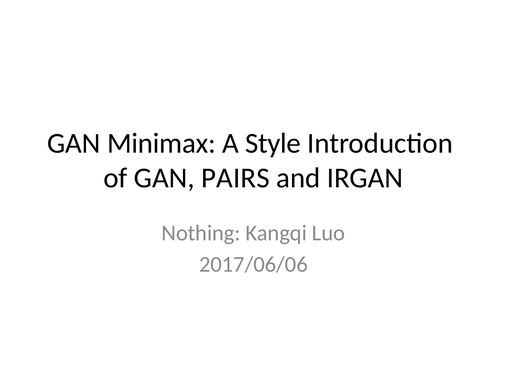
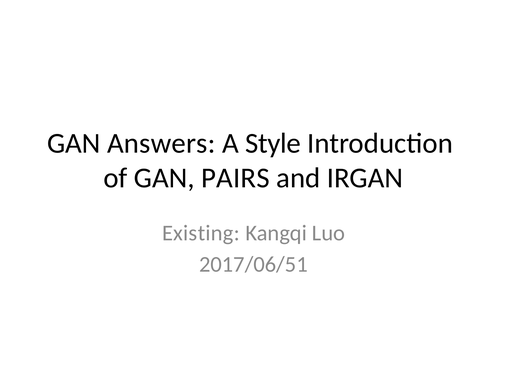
Minimax: Minimax -> Answers
Nothing: Nothing -> Existing
2017/06/06: 2017/06/06 -> 2017/06/51
